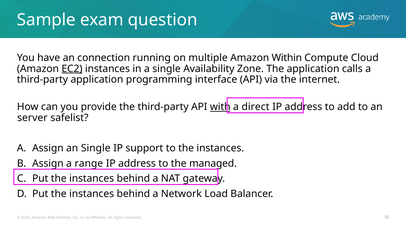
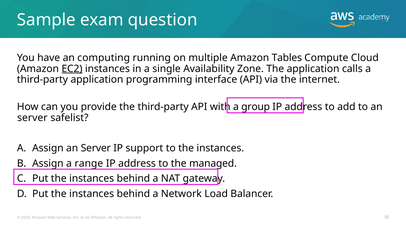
connection: connection -> computing
Within: Within -> Tables
with underline: present -> none
direct: direct -> group
Assign an Single: Single -> Server
